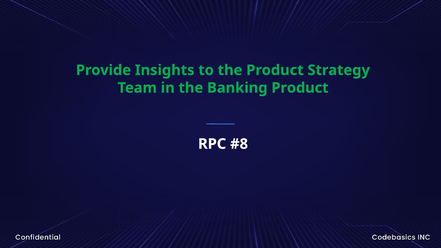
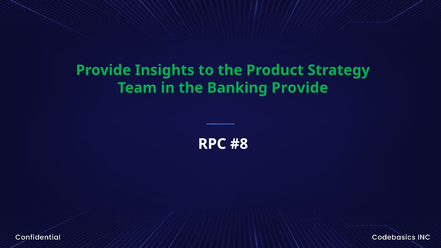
Banking Product: Product -> Provide
